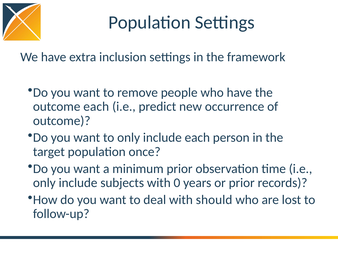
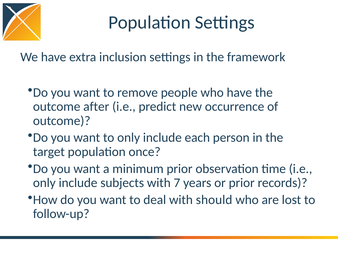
outcome each: each -> after
0: 0 -> 7
